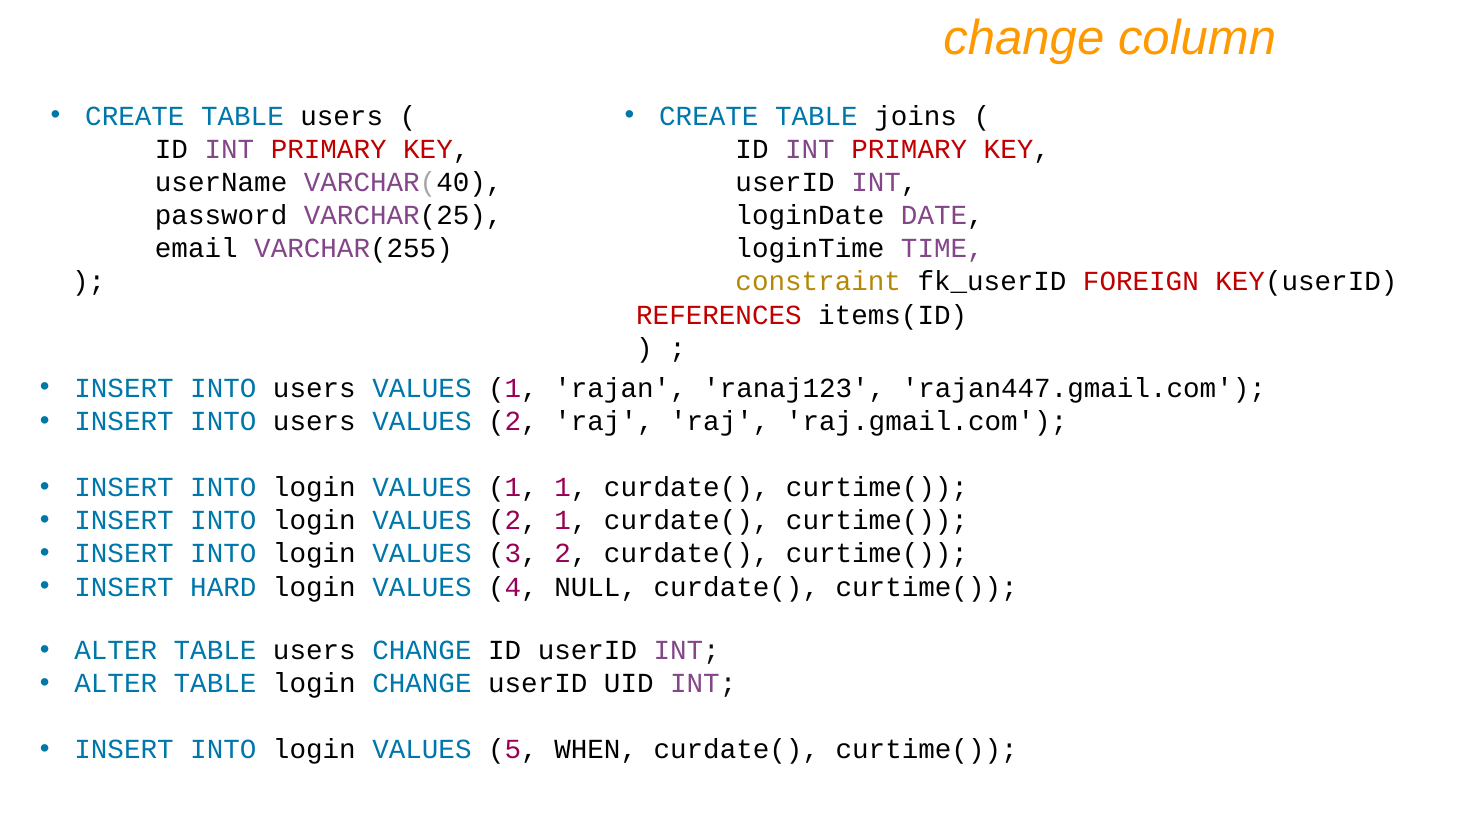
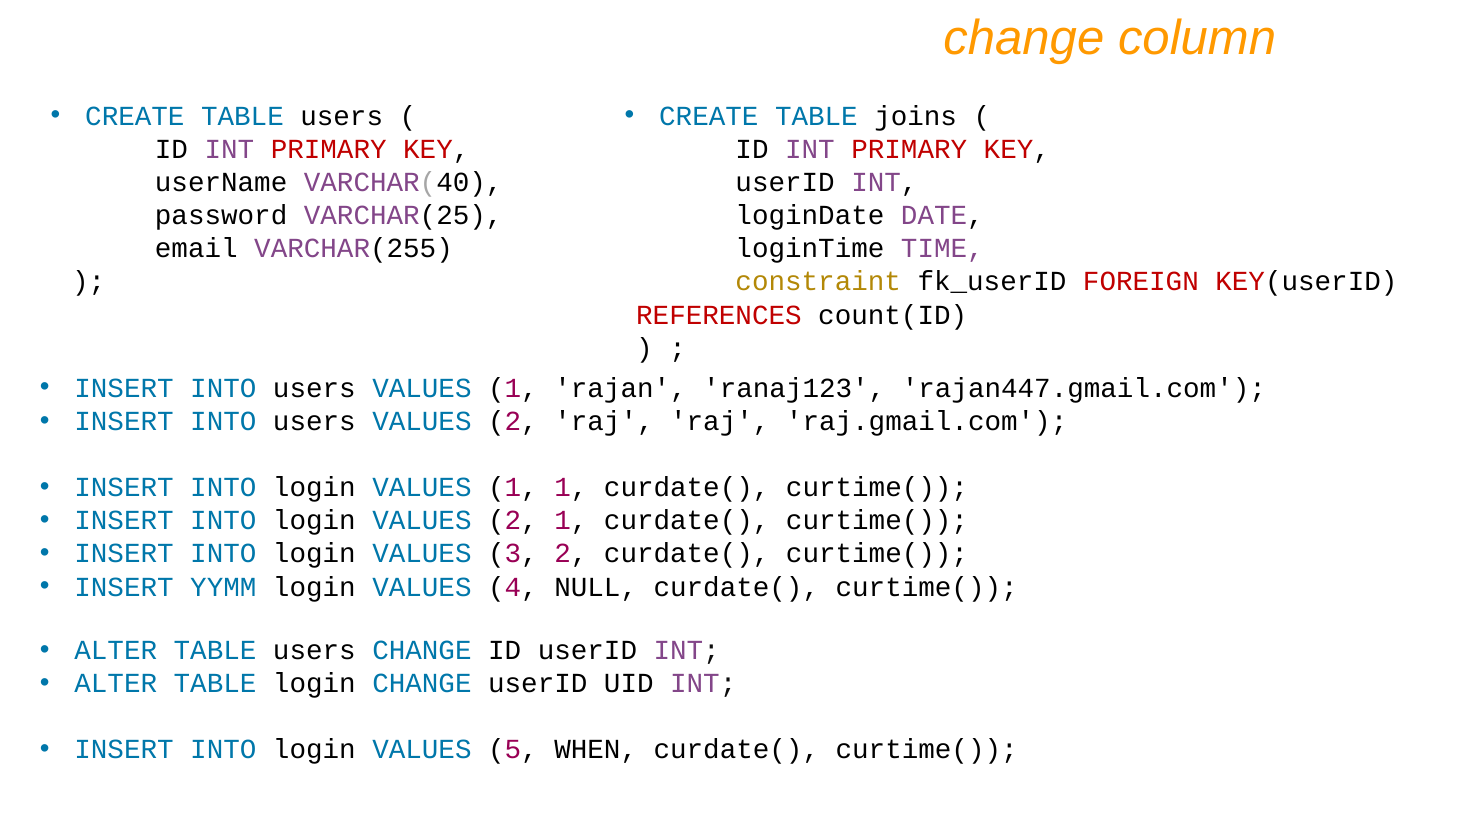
items(ID: items(ID -> count(ID
HARD: HARD -> YYMM
